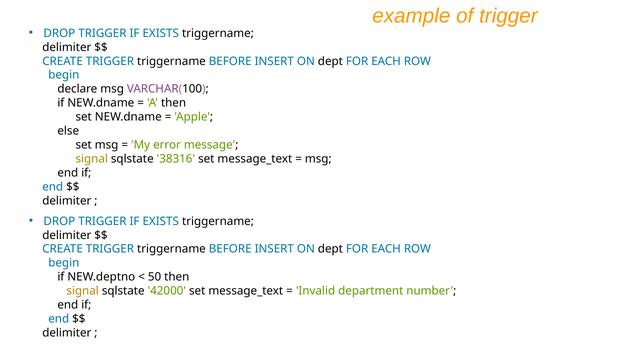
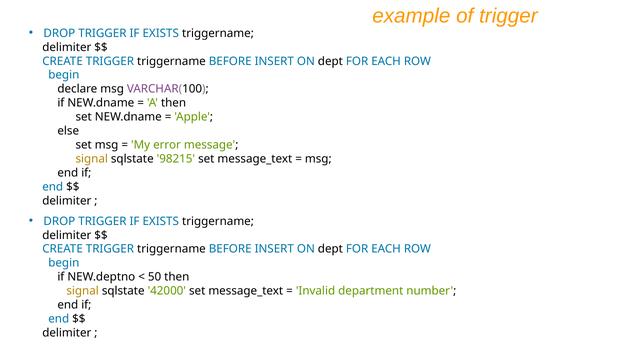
38316: 38316 -> 98215
